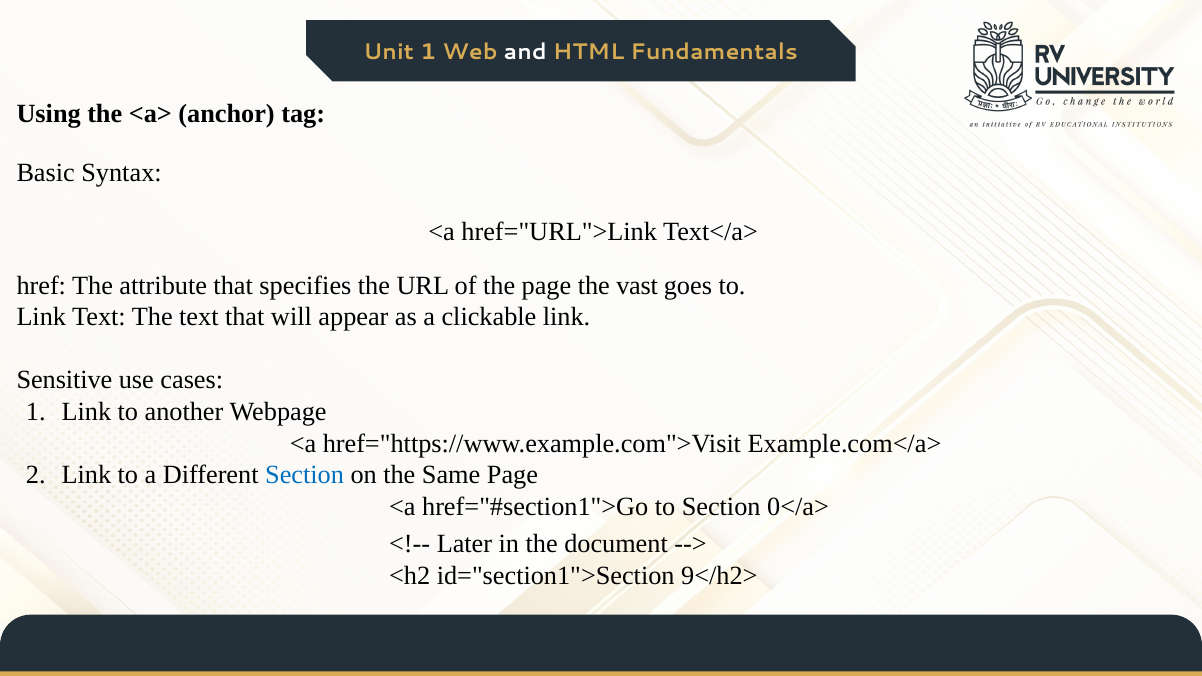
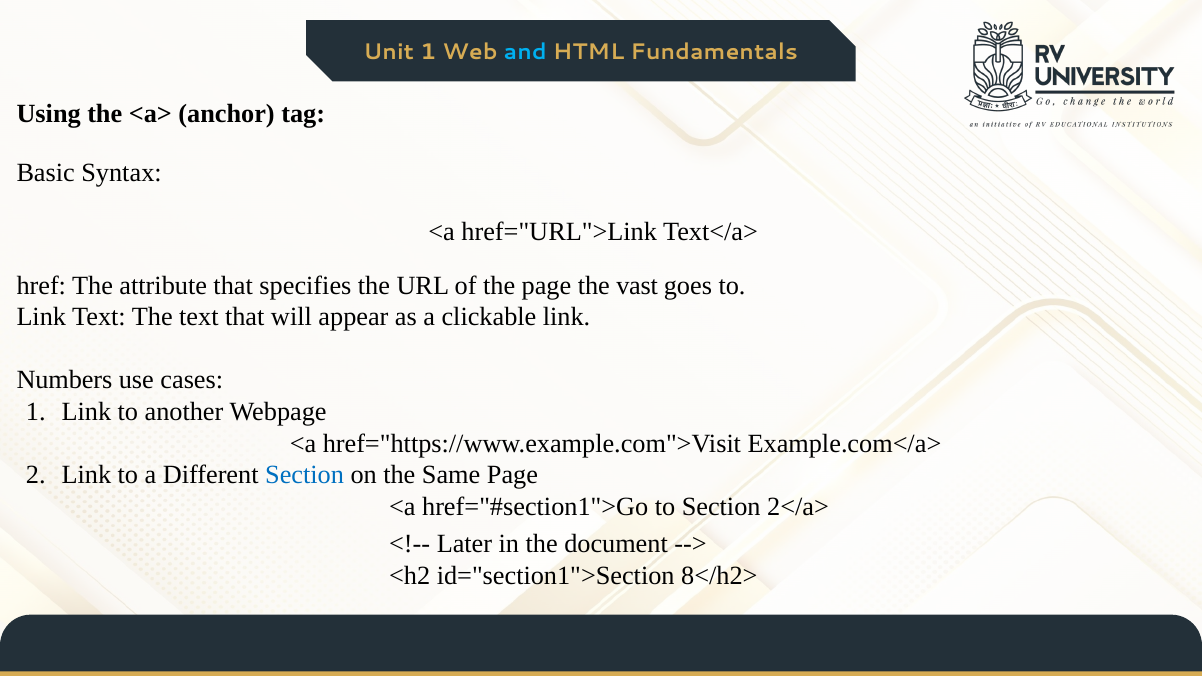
and colour: white -> light blue
Sensitive: Sensitive -> Numbers
0</a>: 0</a> -> 2</a>
9</h2>: 9</h2> -> 8</h2>
